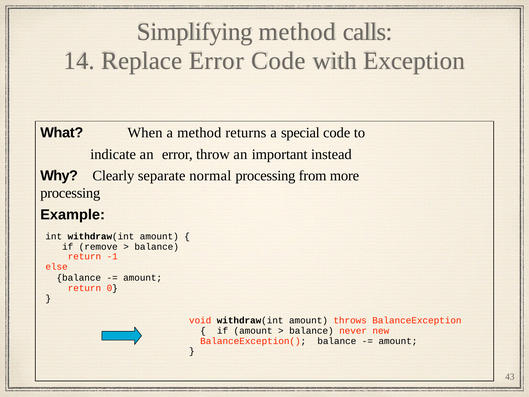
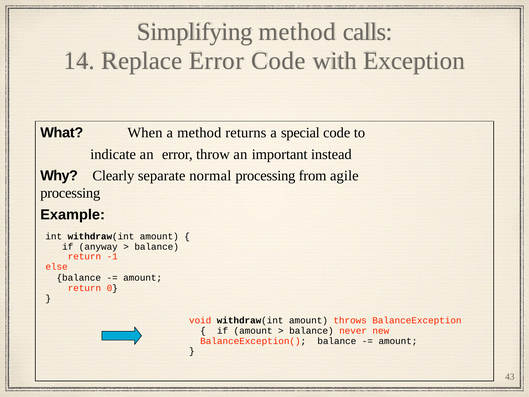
more: more -> agile
remove: remove -> anyway
